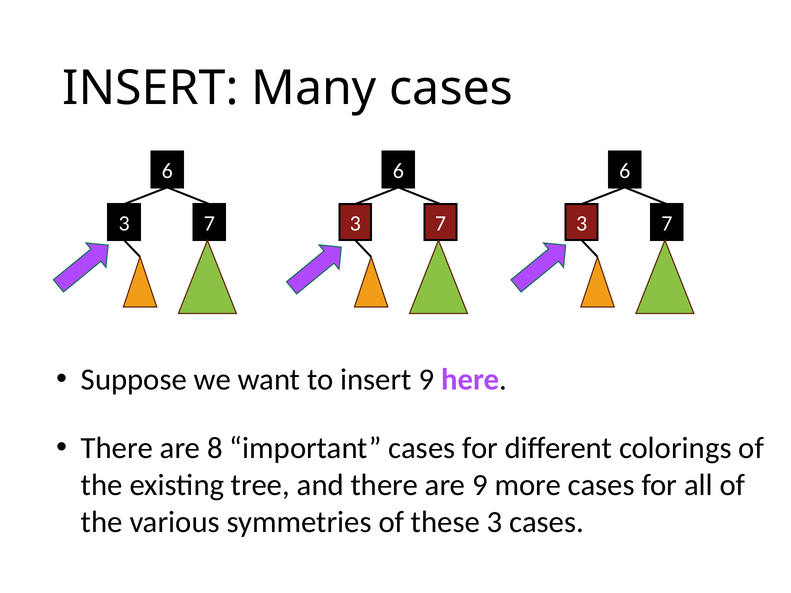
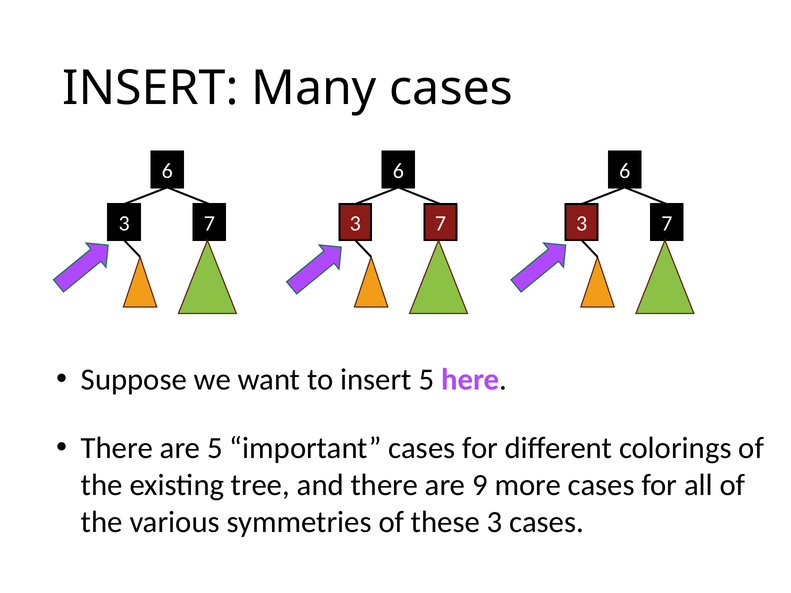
insert 9: 9 -> 5
are 8: 8 -> 5
